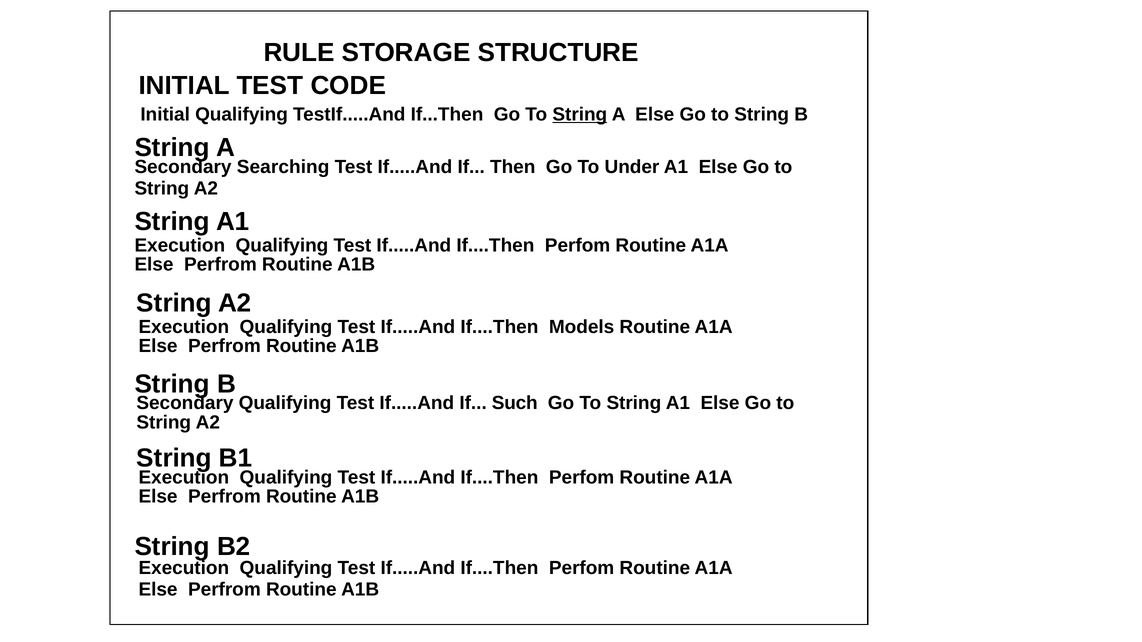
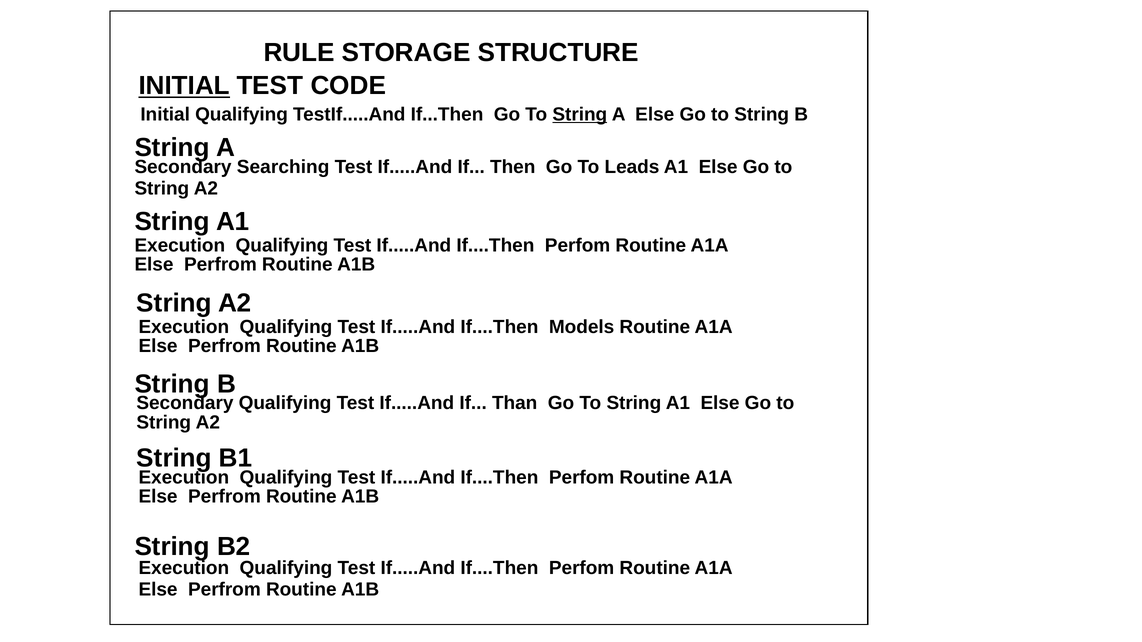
INITIAL at (184, 86) underline: none -> present
Under: Under -> Leads
Such: Such -> Than
